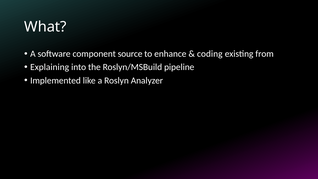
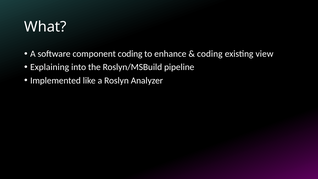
component source: source -> coding
from: from -> view
